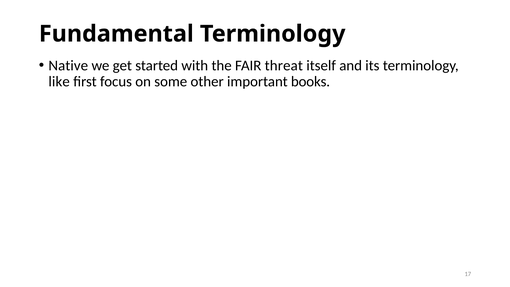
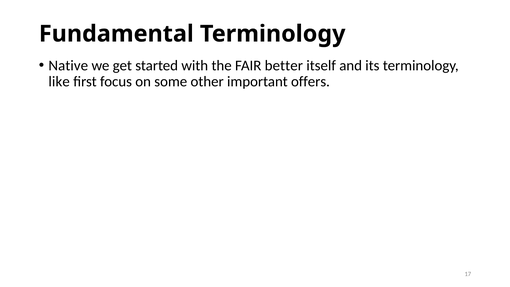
threat: threat -> better
books: books -> offers
